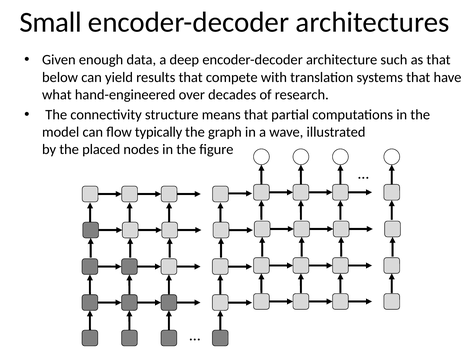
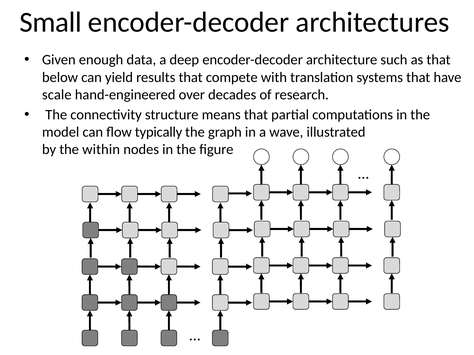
what: what -> scale
placed: placed -> within
